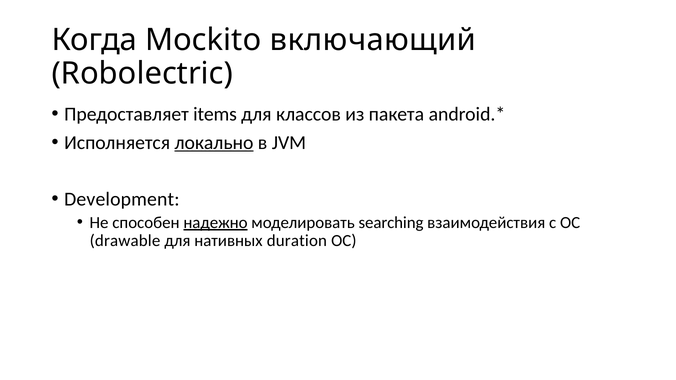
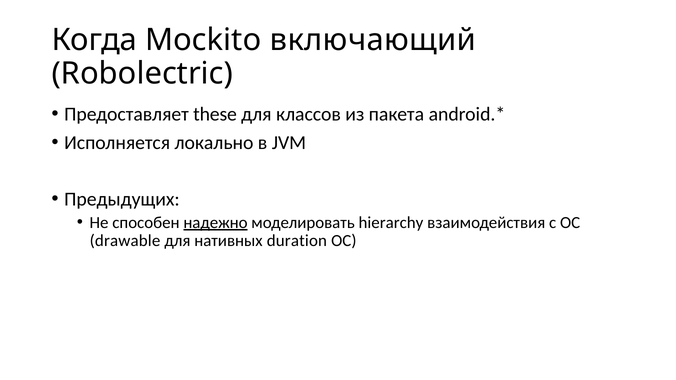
items: items -> these
локально underline: present -> none
Development: Development -> Предыдущих
searching: searching -> hierarchy
